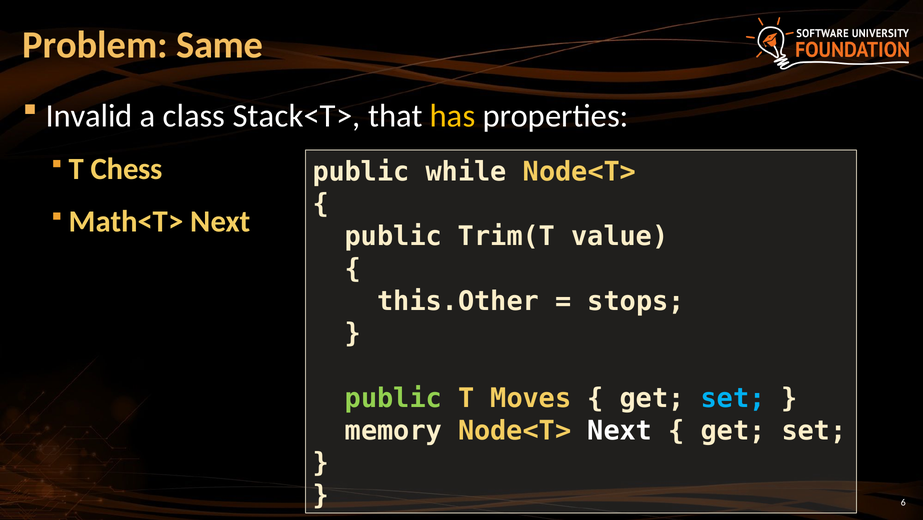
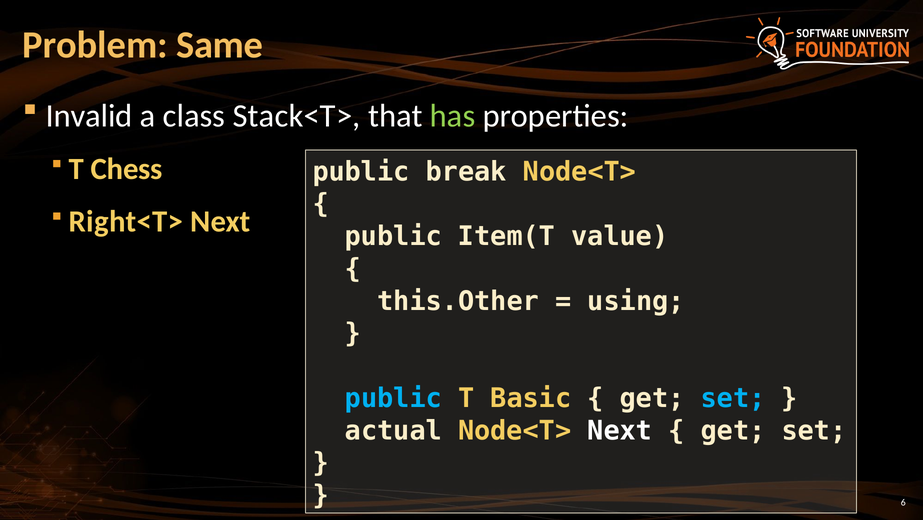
has colour: yellow -> light green
while: while -> break
Math<T>: Math<T> -> Right<T>
Trim(T: Trim(T -> Item(T
stops: stops -> using
public at (393, 398) colour: light green -> light blue
Moves: Moves -> Basic
memory: memory -> actual
